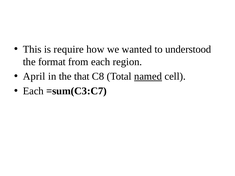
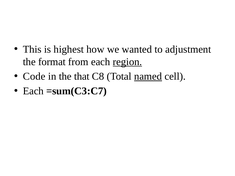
require: require -> highest
understood: understood -> adjustment
region underline: none -> present
April: April -> Code
